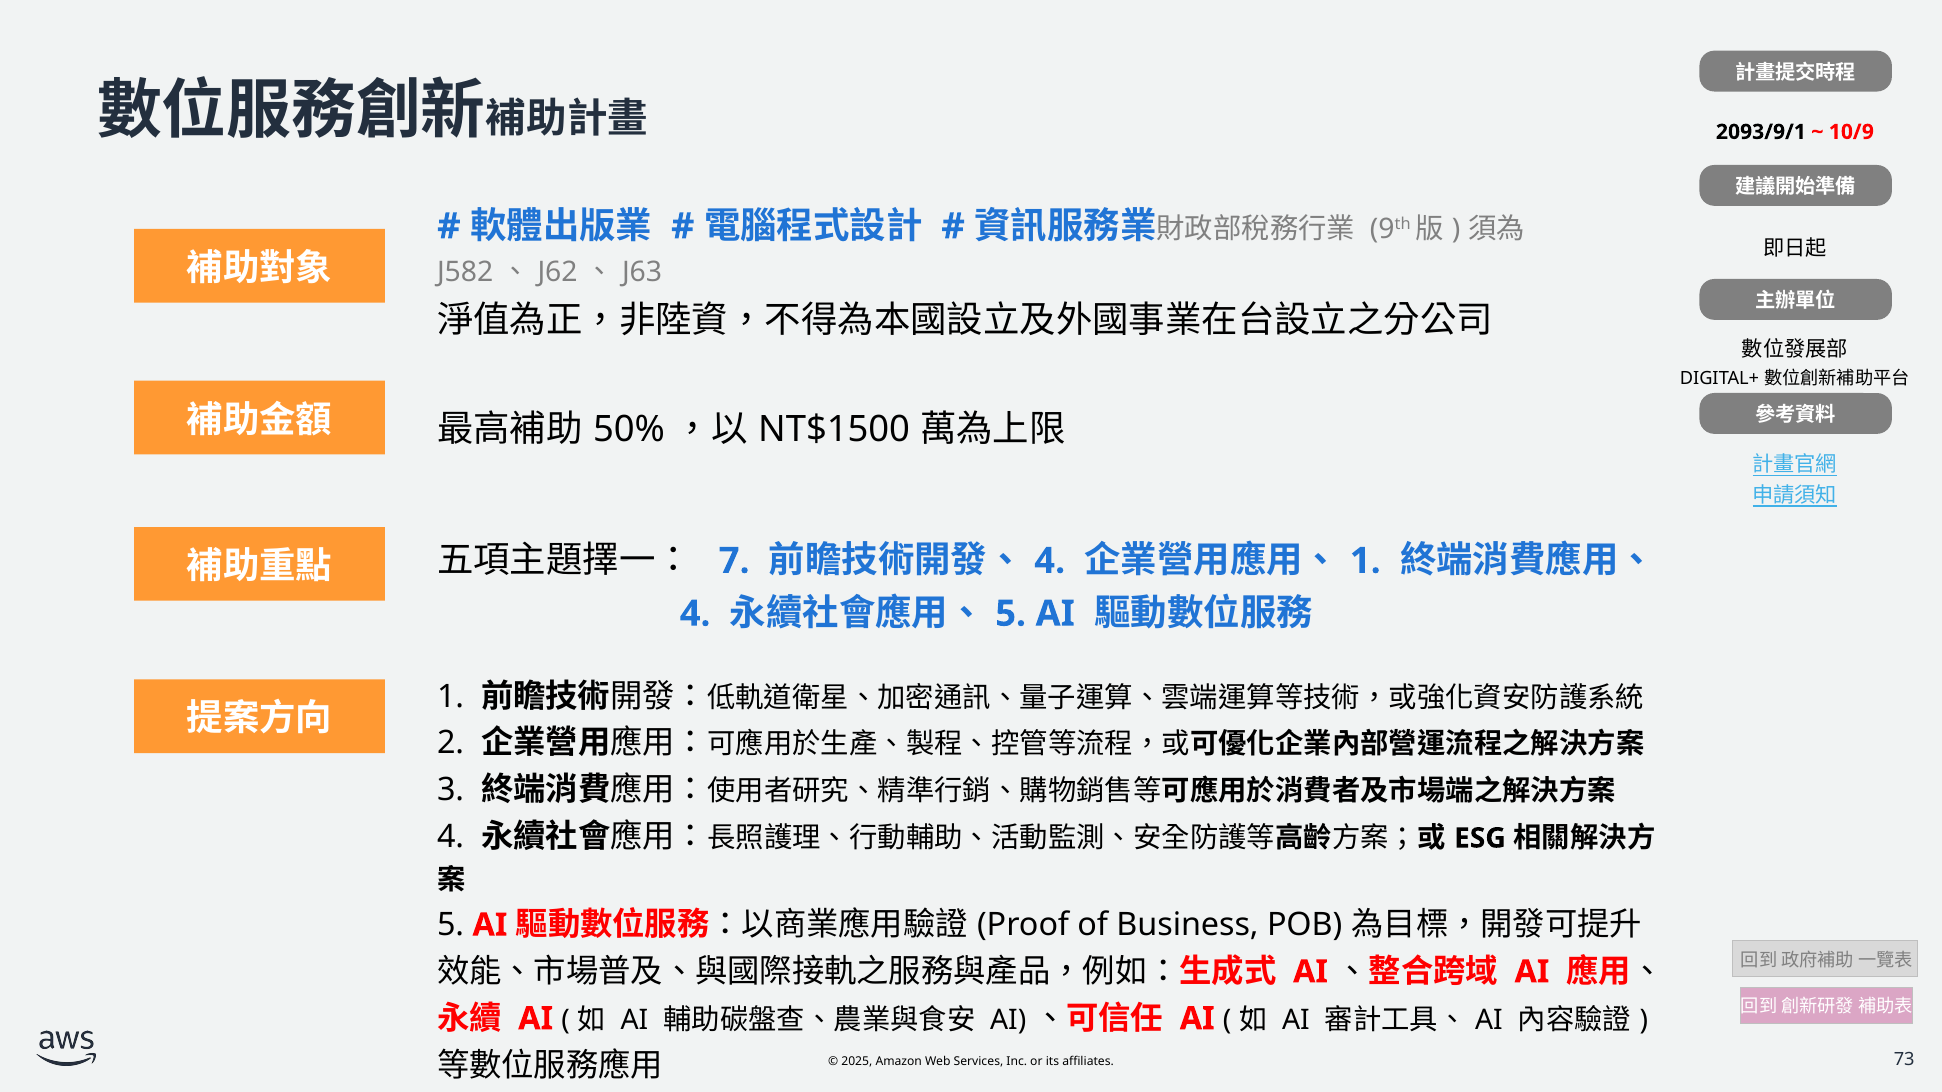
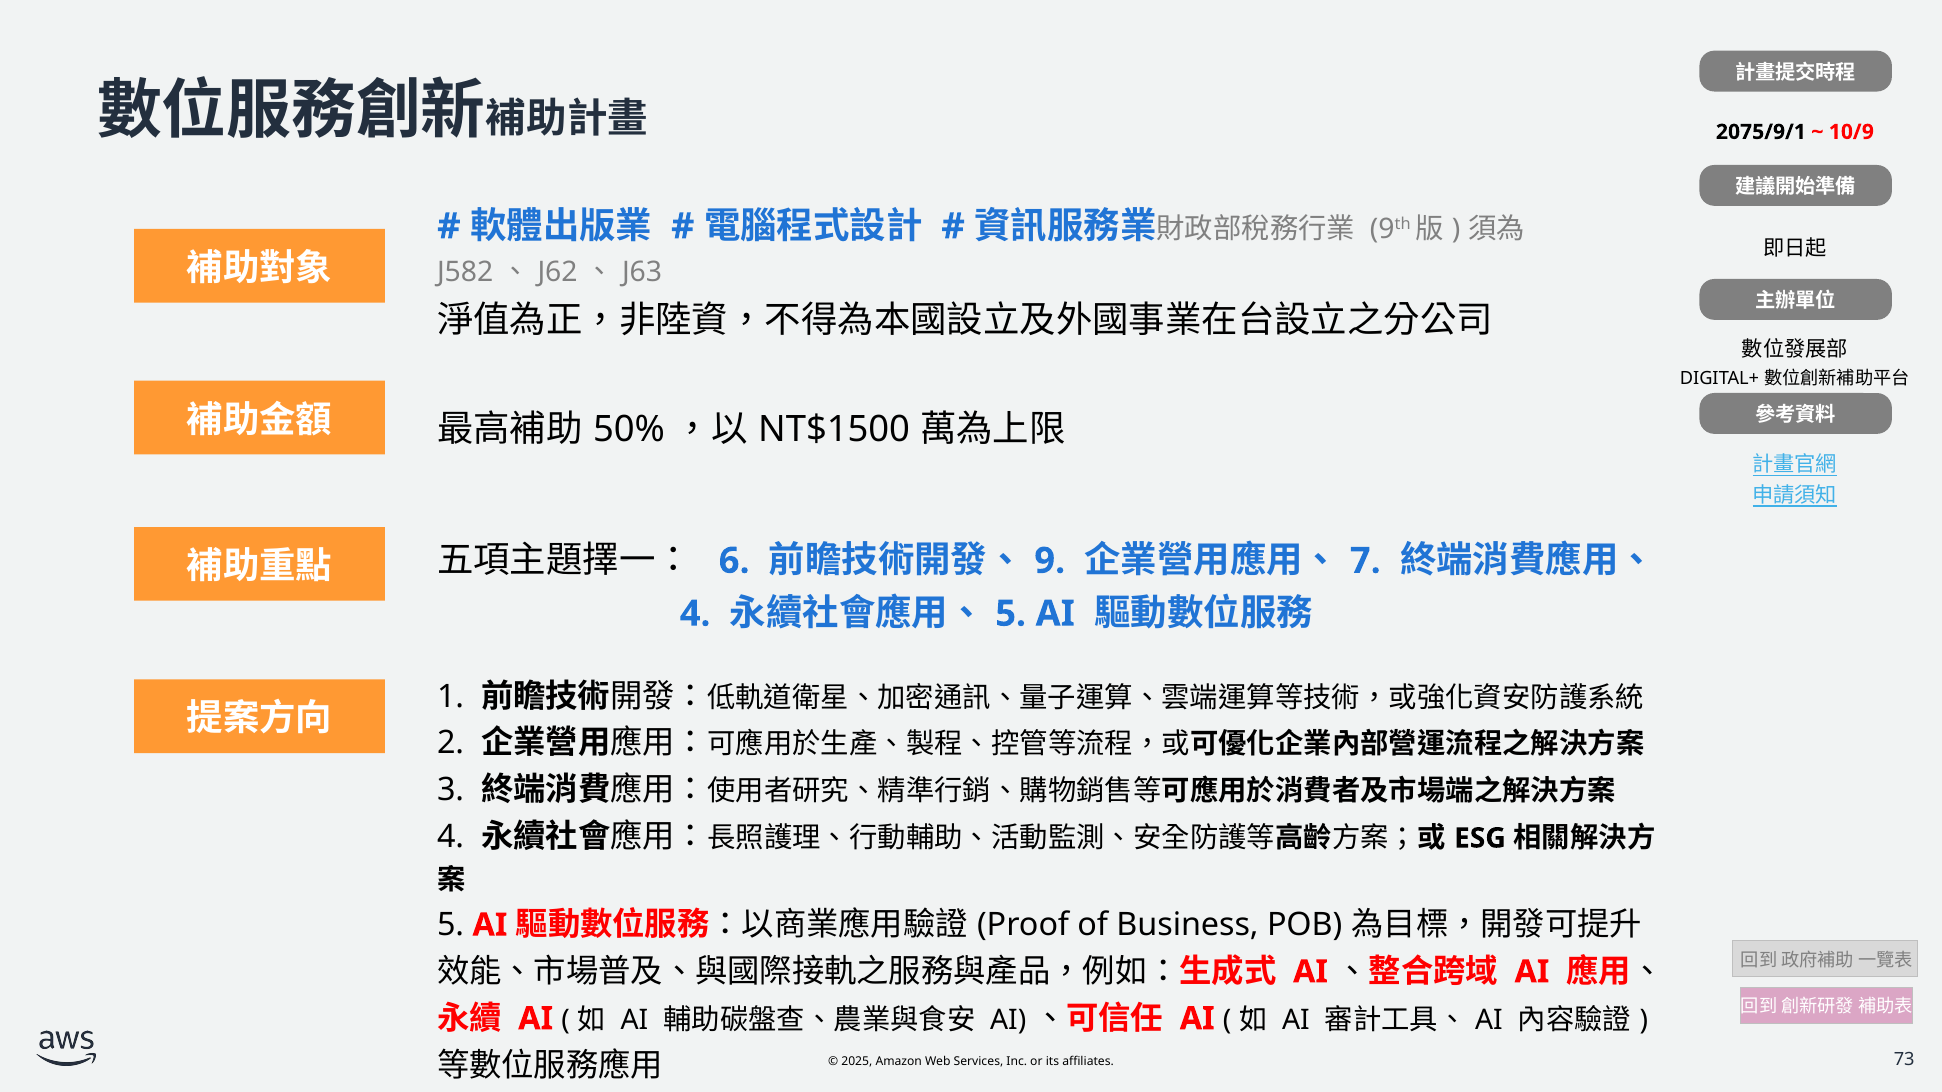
2093/9/1: 2093/9/1 -> 2075/9/1
7: 7 -> 6
4 at (1050, 561): 4 -> 9
1 at (1365, 561): 1 -> 7
